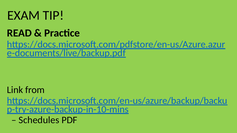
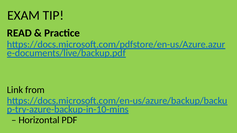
Schedules: Schedules -> Horizontal
